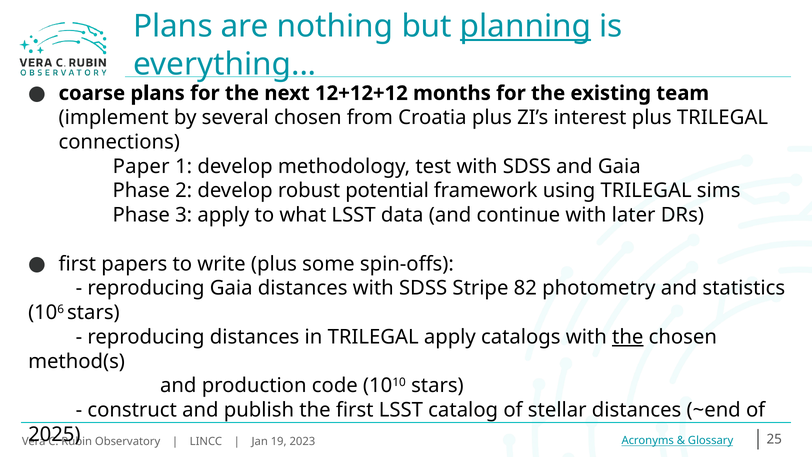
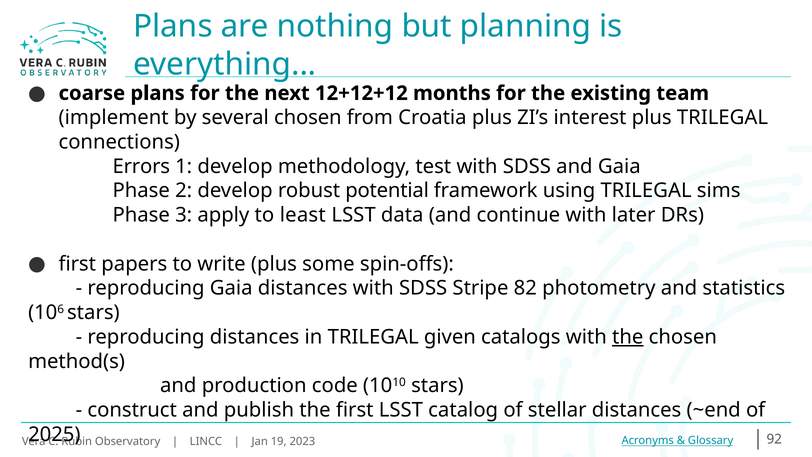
planning underline: present -> none
Paper at (141, 166): Paper -> Errors
what: what -> least
TRILEGAL apply: apply -> given
25 at (774, 439): 25 -> 92
